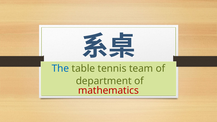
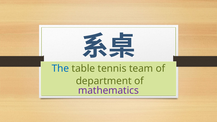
mathematics colour: red -> purple
